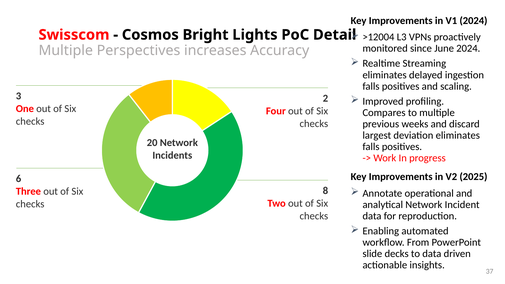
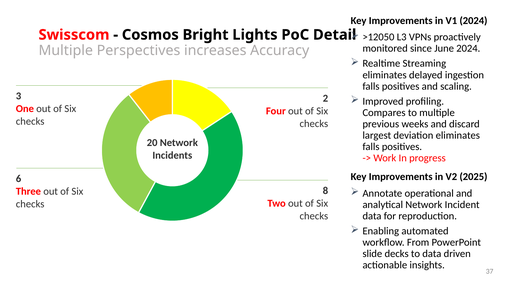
>12004: >12004 -> >12050
